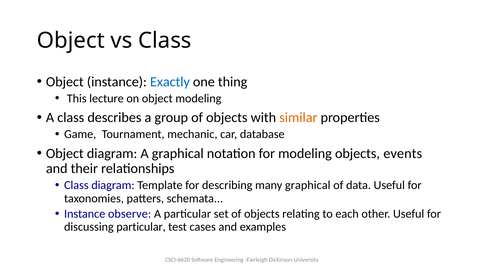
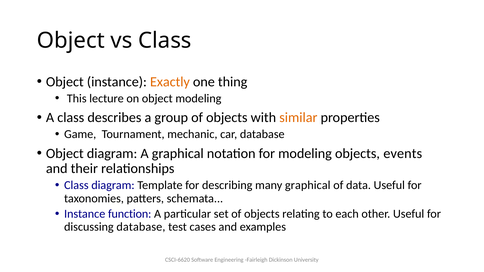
Exactly colour: blue -> orange
observe: observe -> function
discussing particular: particular -> database
